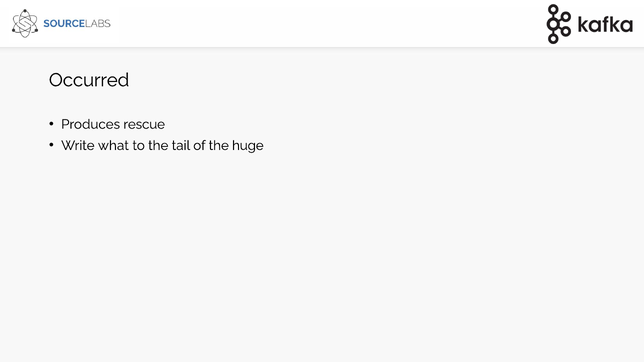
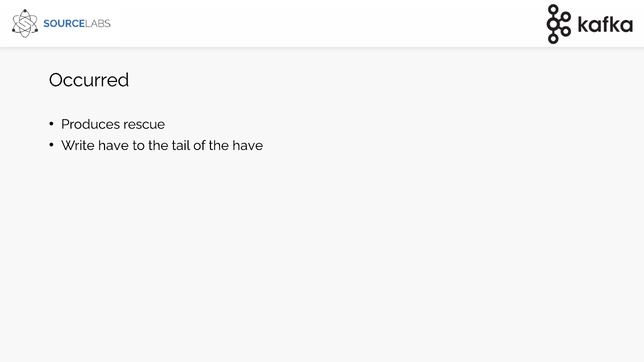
Write what: what -> have
the huge: huge -> have
